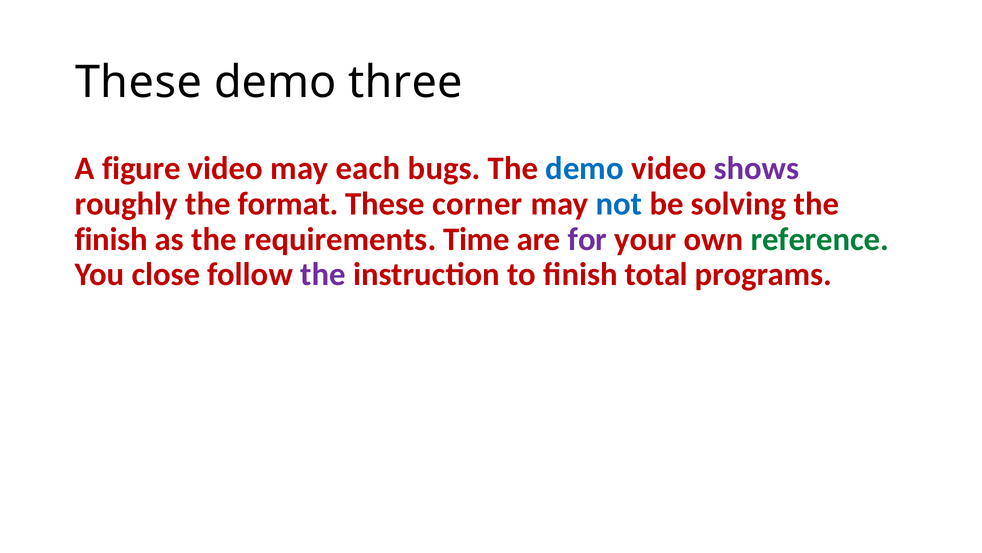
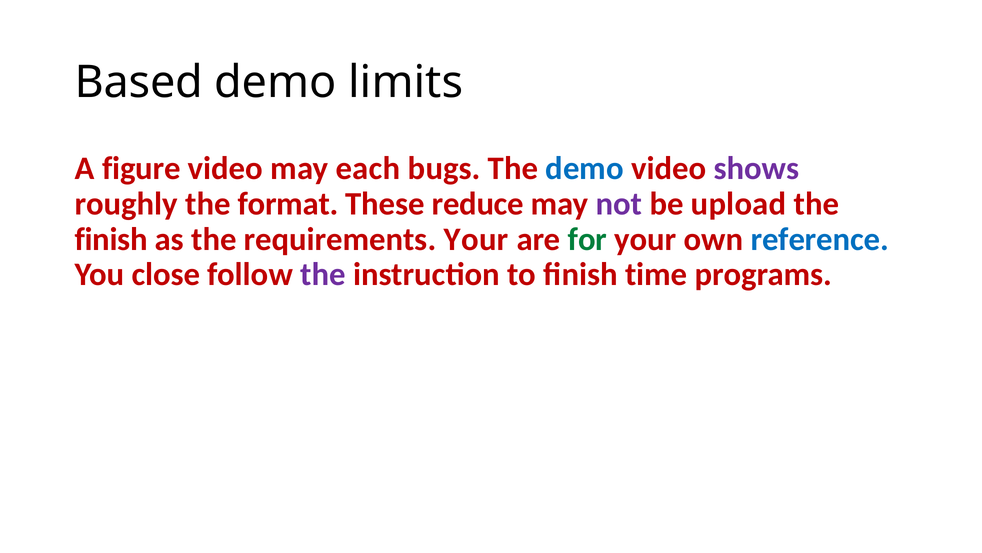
These at (138, 82): These -> Based
three: three -> limits
corner: corner -> reduce
not colour: blue -> purple
solving: solving -> upload
requirements Time: Time -> Your
for colour: purple -> green
reference colour: green -> blue
total: total -> time
